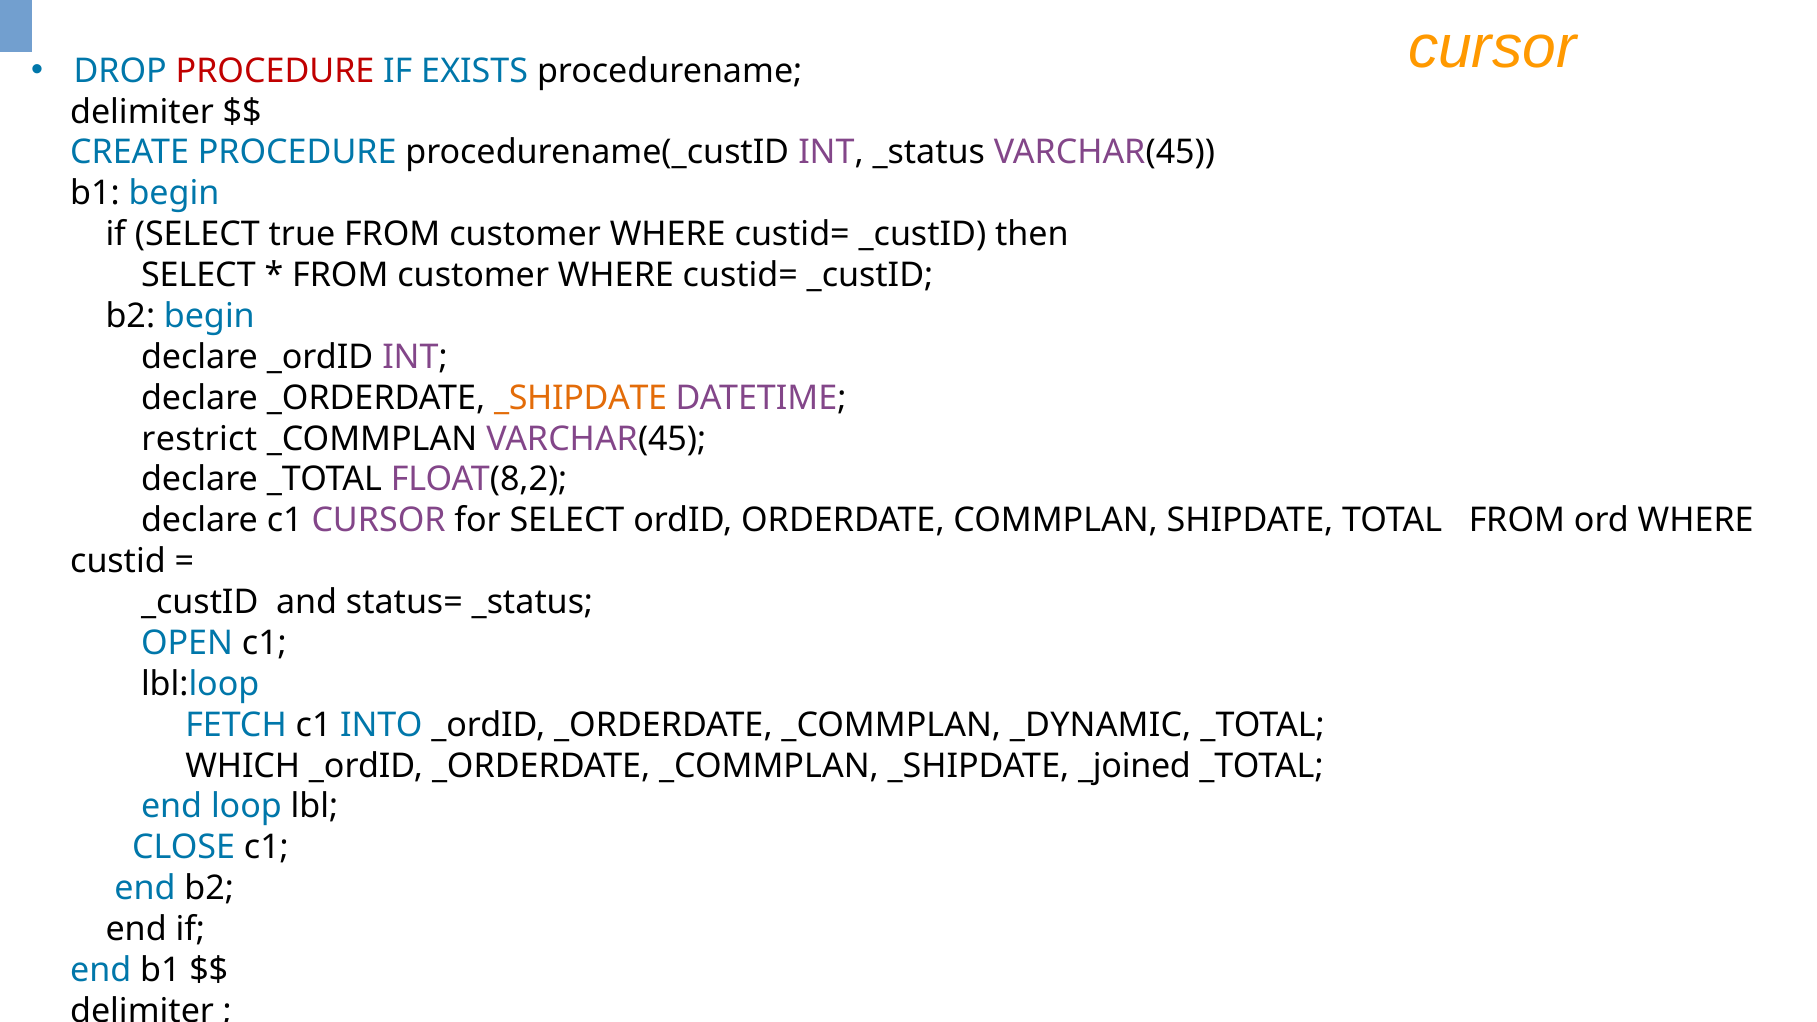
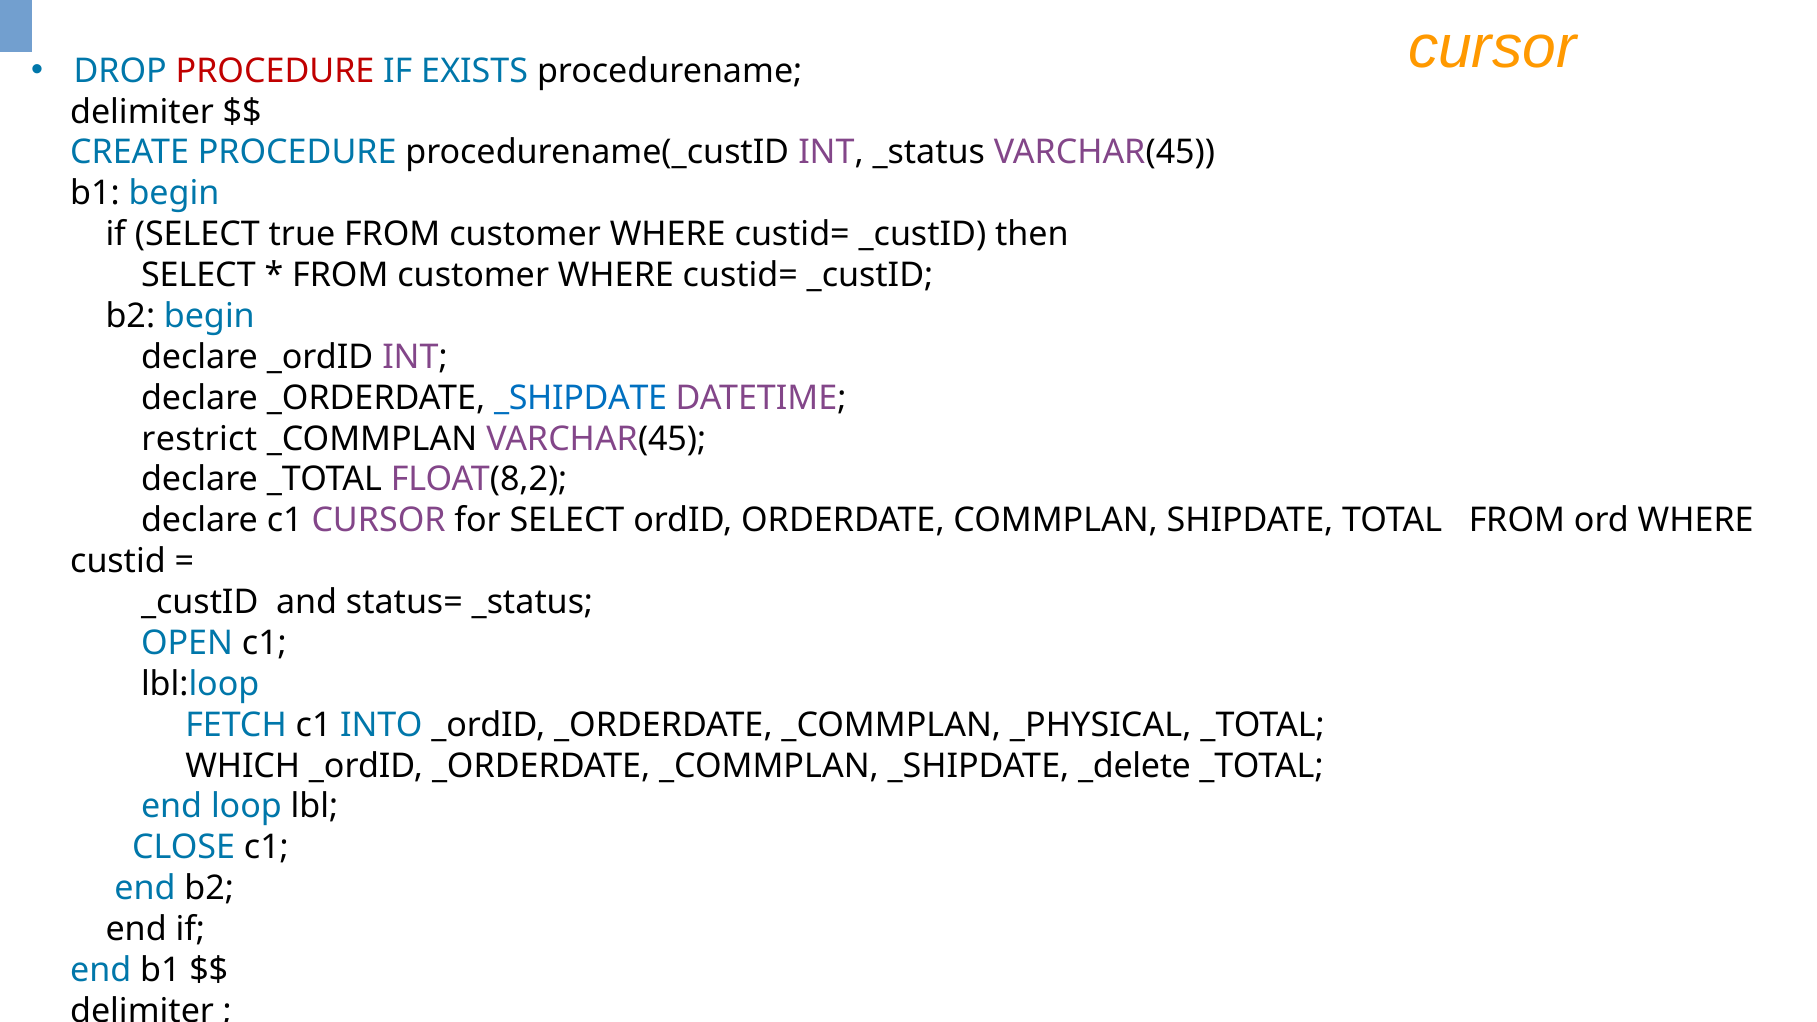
_SHIPDATE at (581, 398) colour: orange -> blue
_DYNAMIC: _DYNAMIC -> _PHYSICAL
_joined: _joined -> _delete
